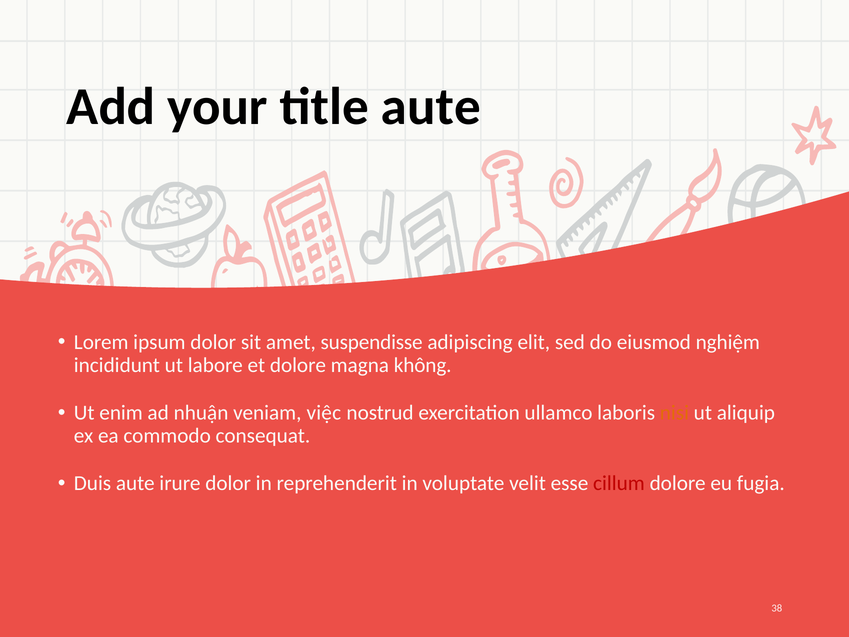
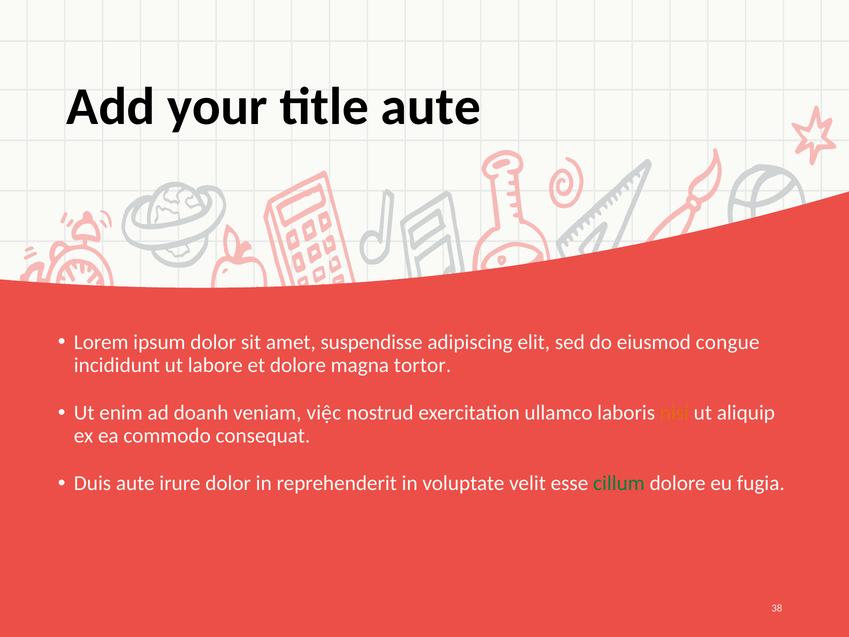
nghiệm: nghiệm -> congue
không: không -> tortor
nhuận: nhuận -> doanh
cillum colour: red -> green
